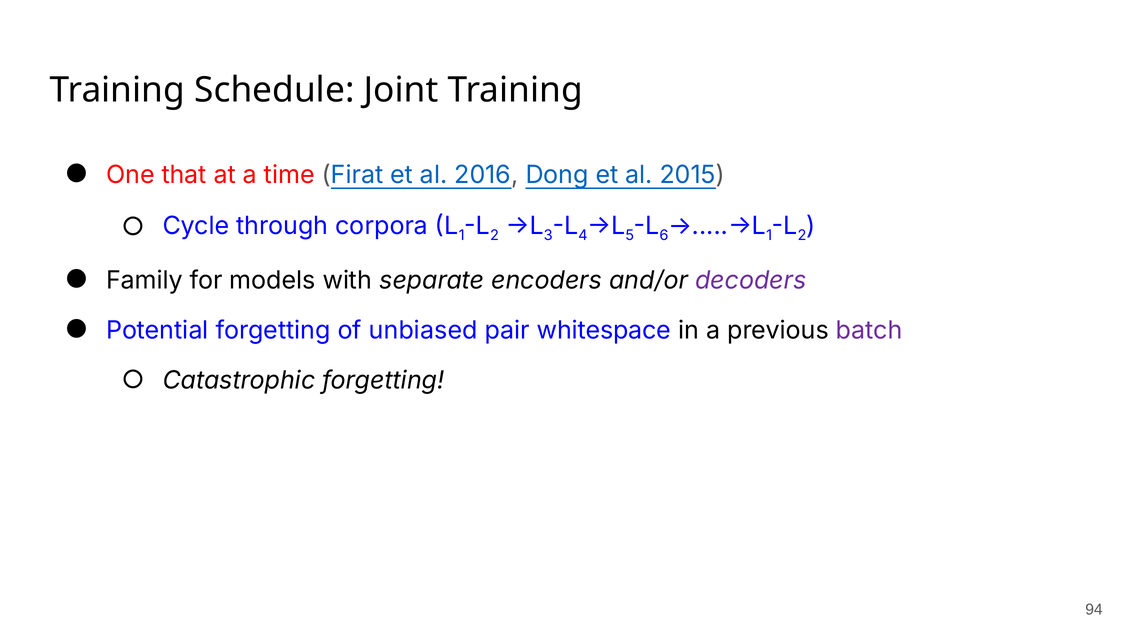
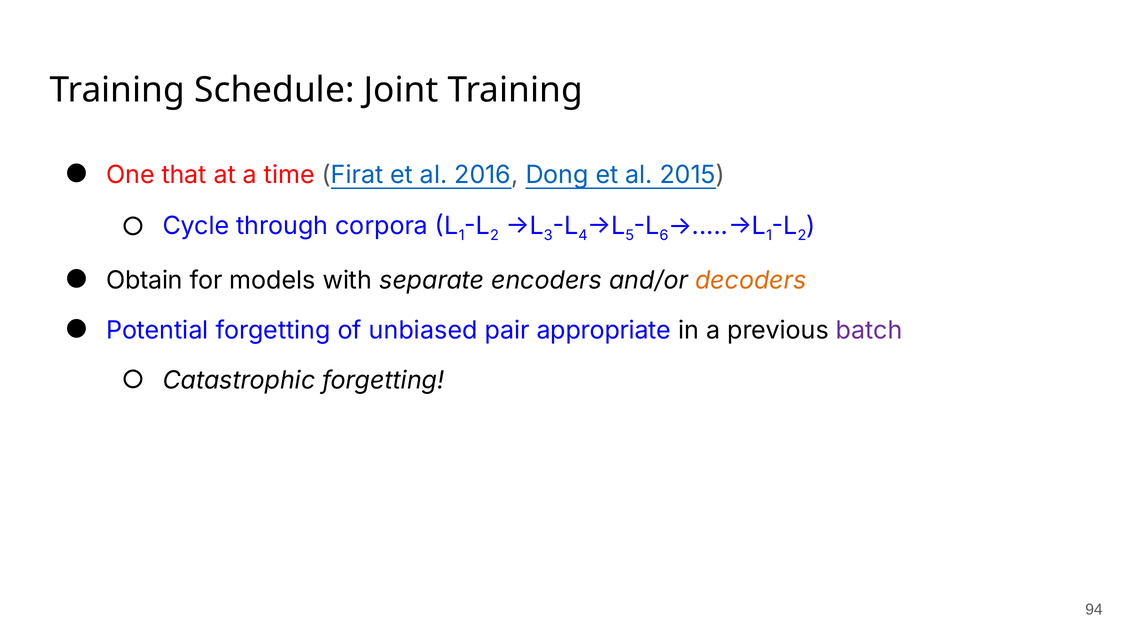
Family: Family -> Obtain
decoders colour: purple -> orange
whitespace: whitespace -> appropriate
